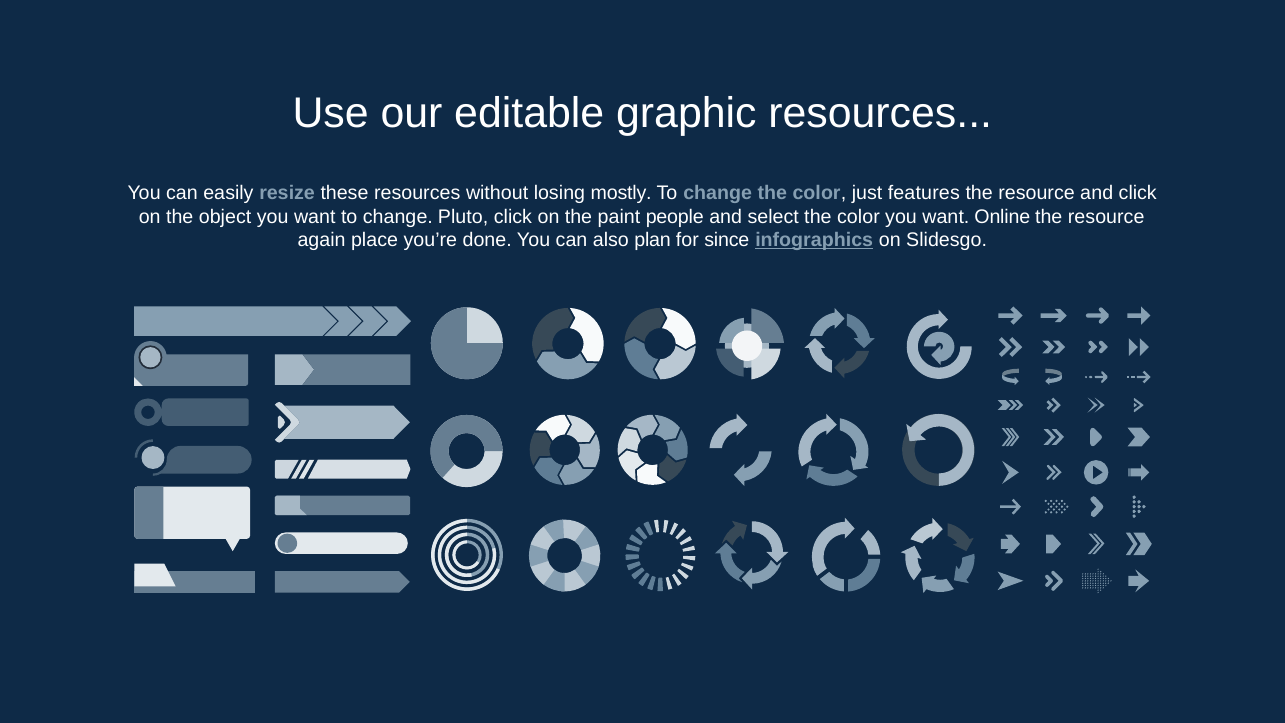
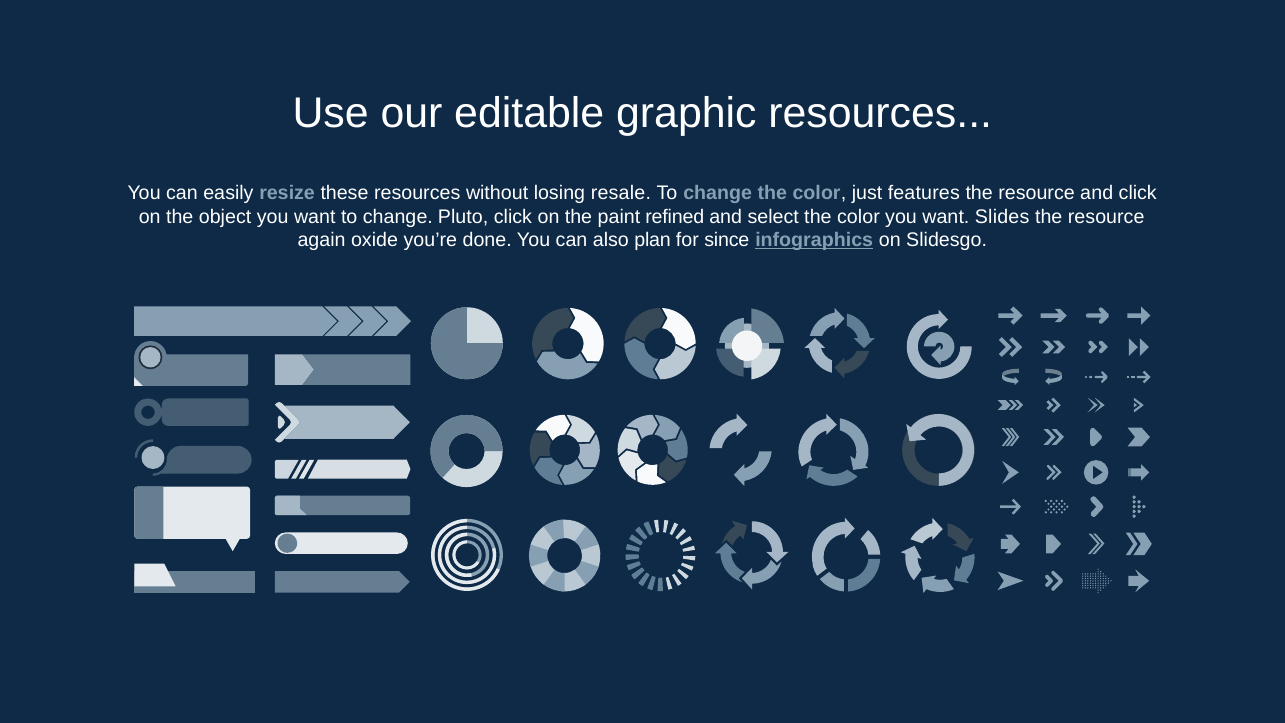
mostly: mostly -> resale
people: people -> refined
Online: Online -> Slides
place: place -> oxide
